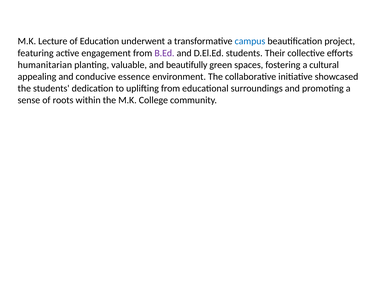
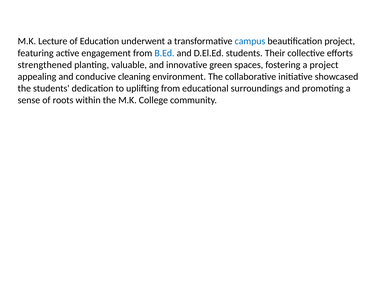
B.Ed colour: purple -> blue
humanitarian: humanitarian -> strengthened
beautifully: beautifully -> innovative
a cultural: cultural -> project
essence: essence -> cleaning
